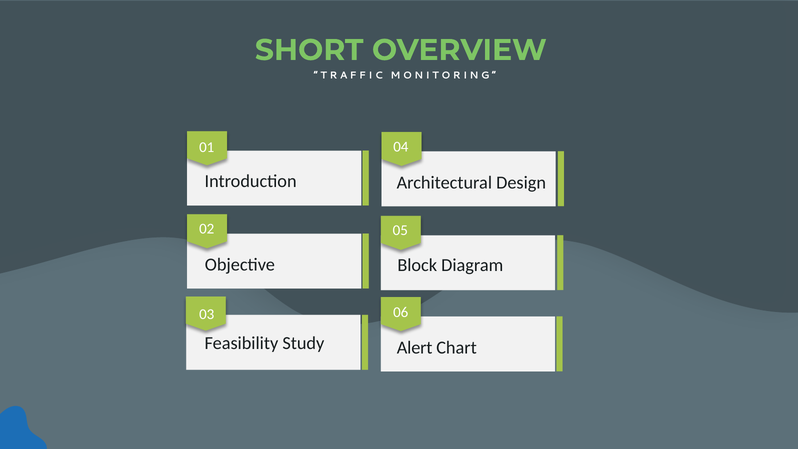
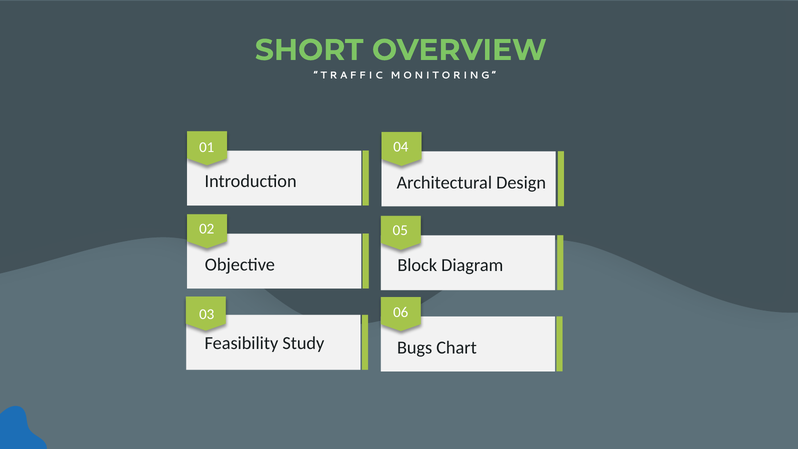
Alert: Alert -> Bugs
